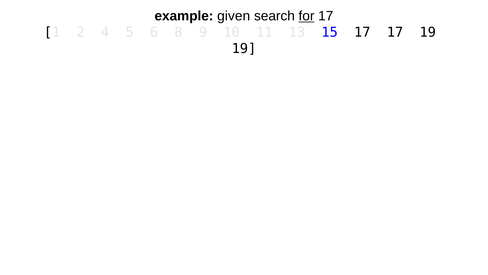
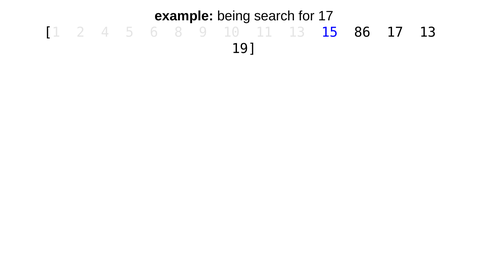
given: given -> being
for underline: present -> none
15 17: 17 -> 86
17 19: 19 -> 13
